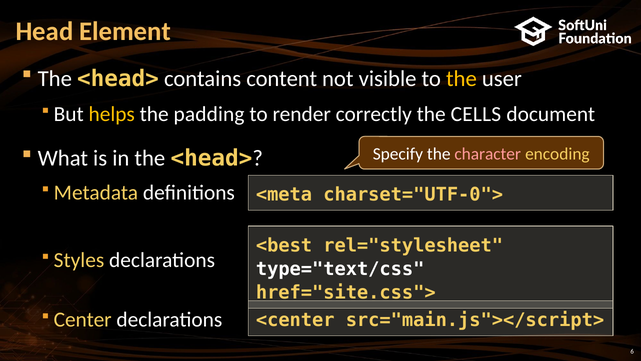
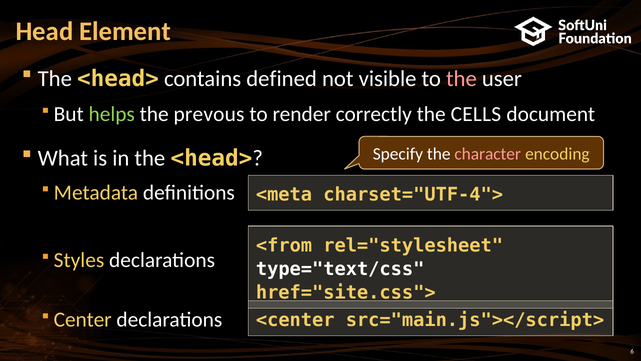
content: content -> defined
the at (461, 79) colour: yellow -> pink
helps colour: yellow -> light green
padding: padding -> prevous
charset="UTF-0">: charset="UTF-0"> -> charset="UTF-4">
<best: <best -> <from
